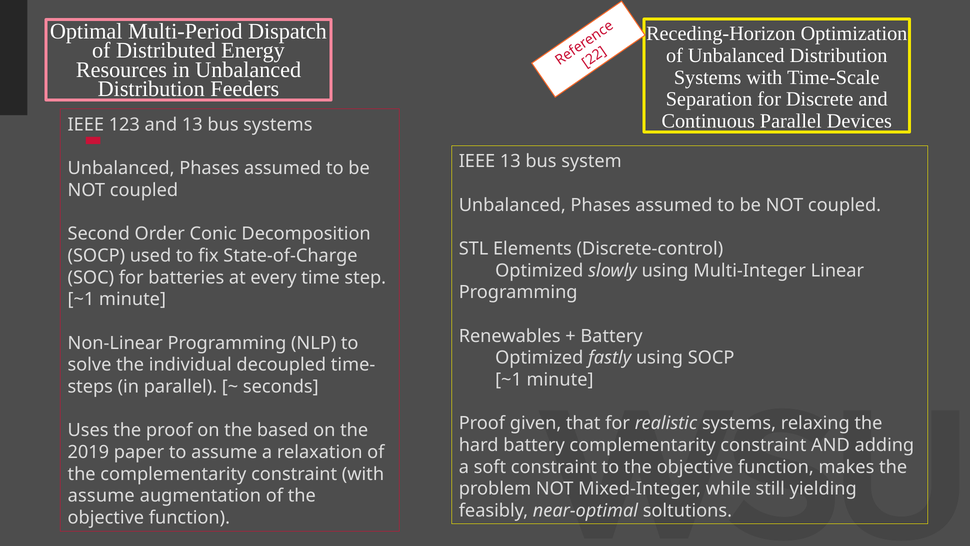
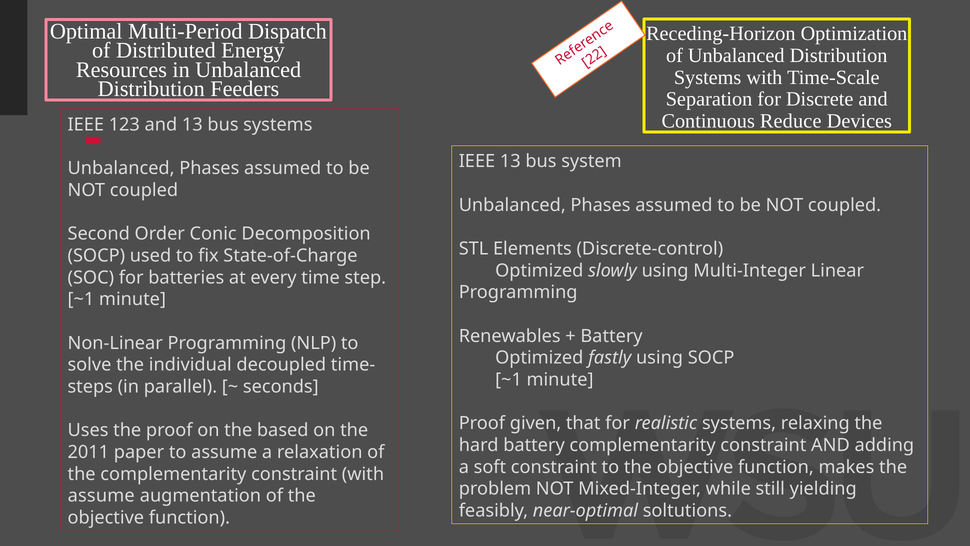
Continuous Parallel: Parallel -> Reduce
2019: 2019 -> 2011
